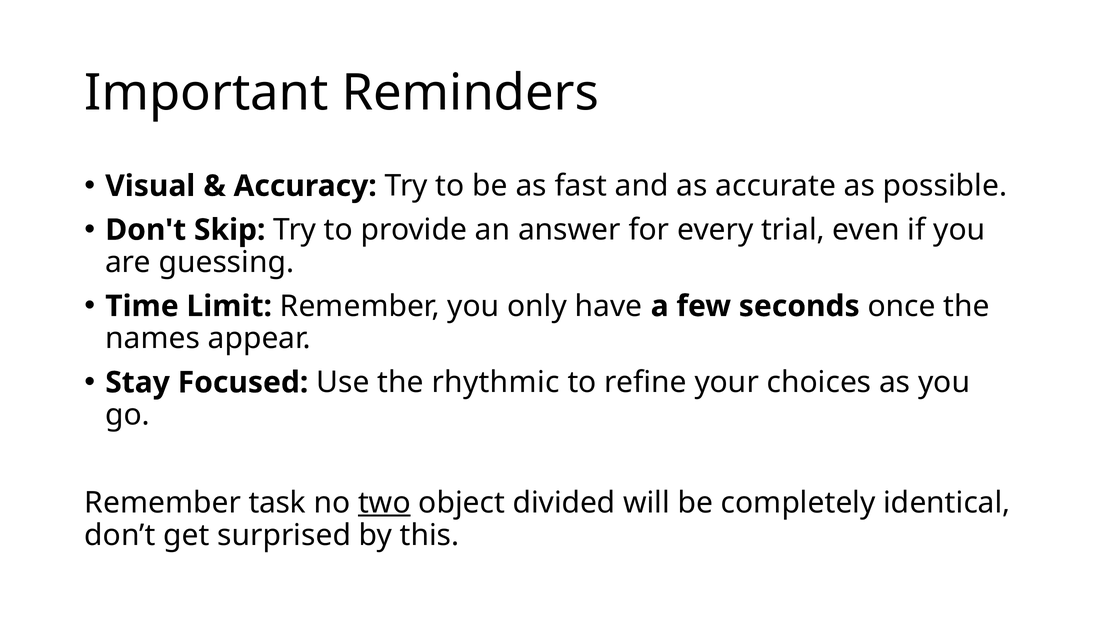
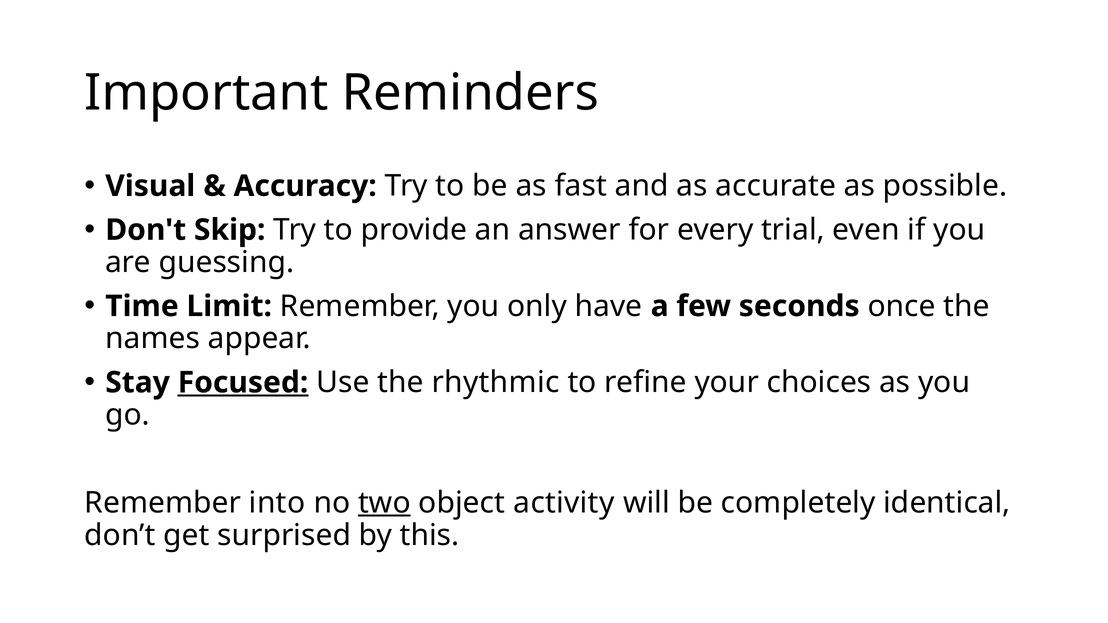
Focused underline: none -> present
task: task -> into
divided: divided -> activity
